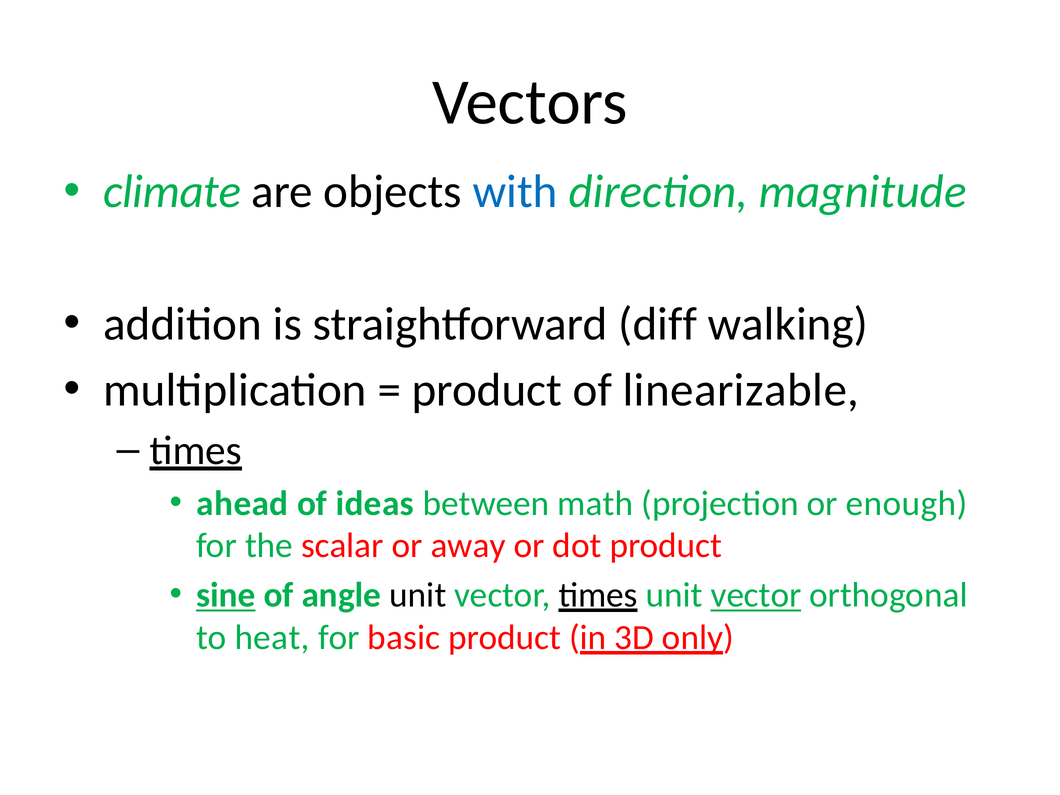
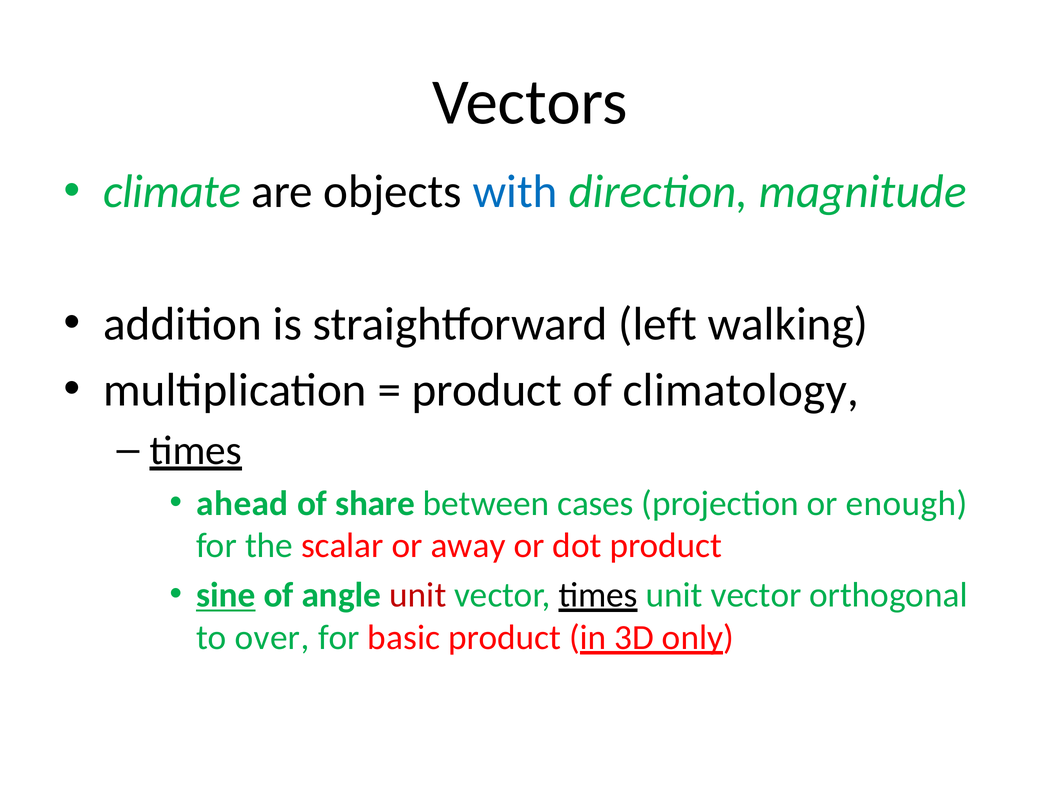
diff: diff -> left
linearizable: linearizable -> climatology
ideas: ideas -> share
math: math -> cases
unit at (418, 595) colour: black -> red
vector at (756, 595) underline: present -> none
heat: heat -> over
